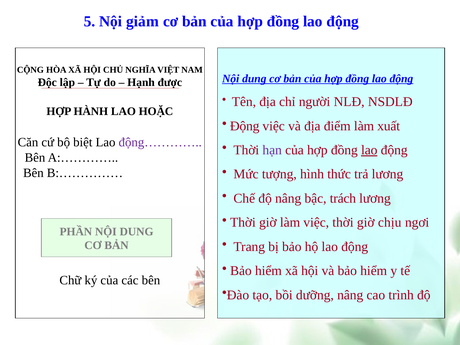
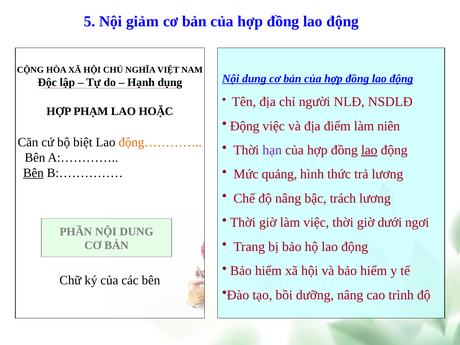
được: được -> dụng
HÀNH: HÀNH -> PHẠM
xuất: xuất -> niên
động………… colour: purple -> orange
Bên at (33, 173) underline: none -> present
tượng: tượng -> quảng
chịu: chịu -> dưới
